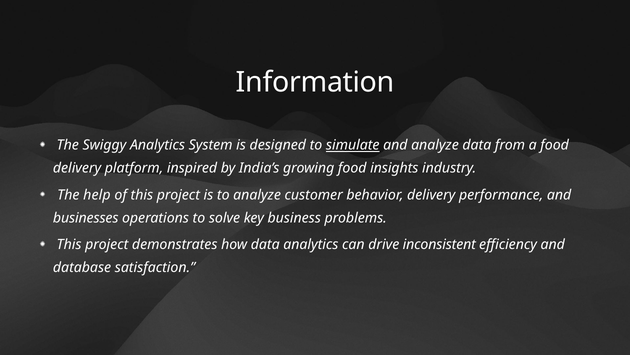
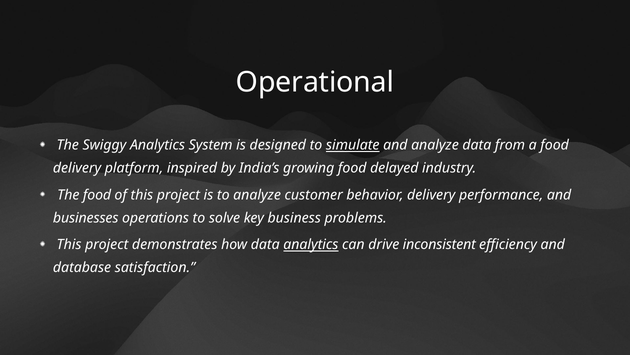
Information: Information -> Operational
insights: insights -> delayed
The help: help -> food
analytics at (311, 244) underline: none -> present
